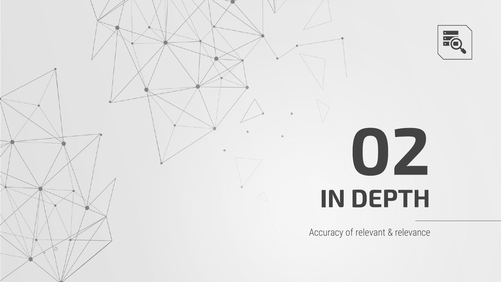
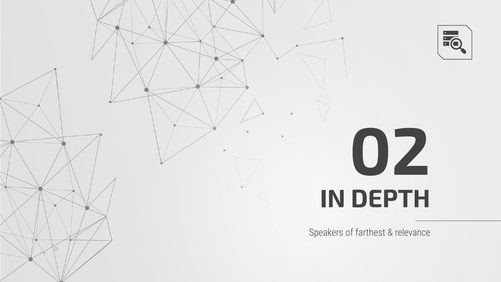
Accuracy: Accuracy -> Speakers
relevant: relevant -> farthest
